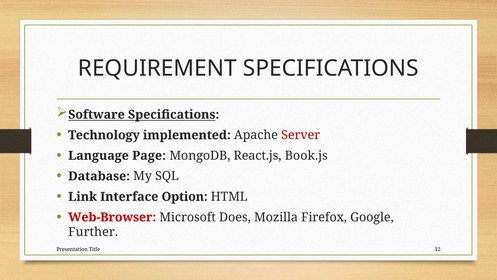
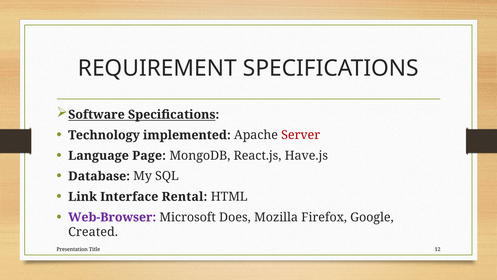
Book.js: Book.js -> Have.js
Option: Option -> Rental
Web-Browser colour: red -> purple
Further: Further -> Created
